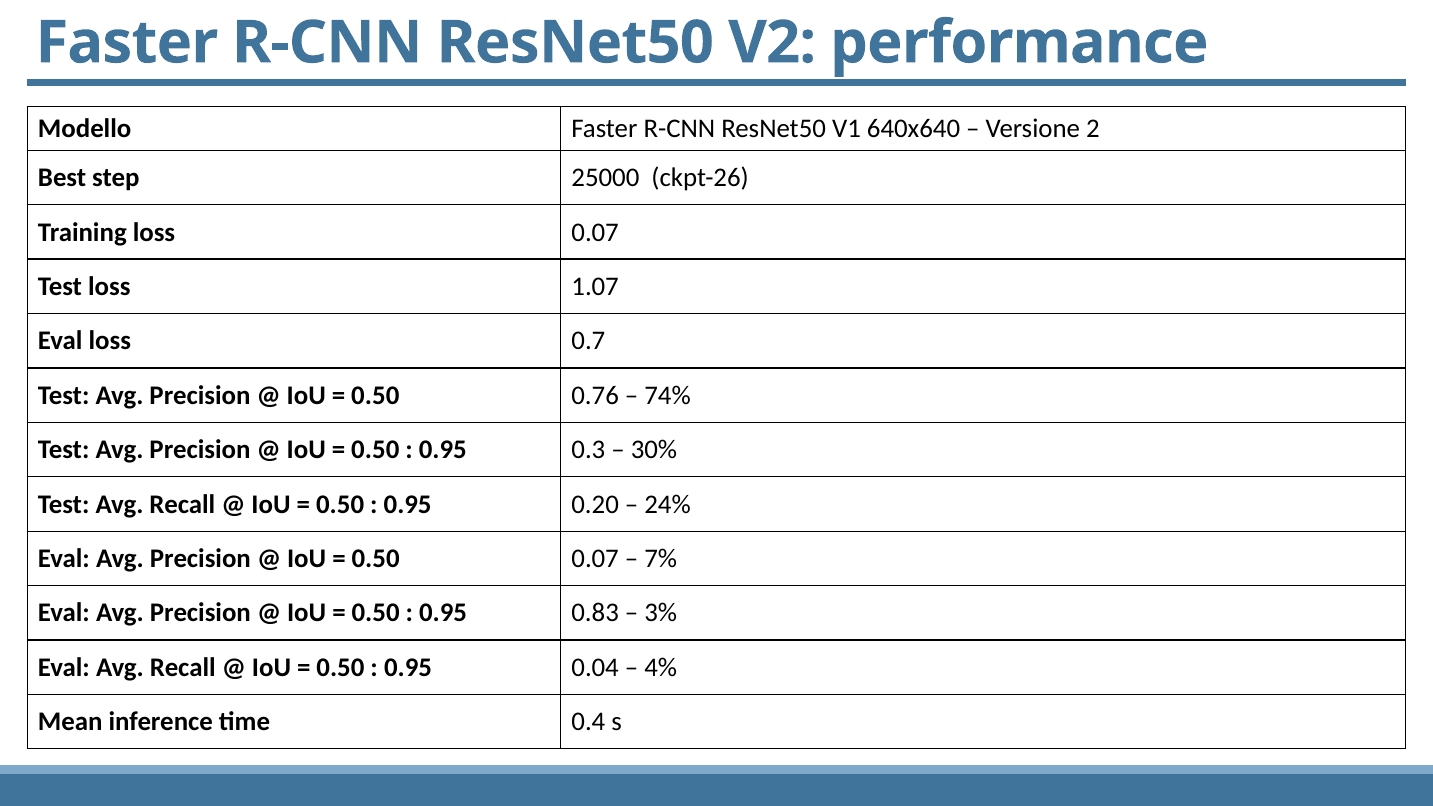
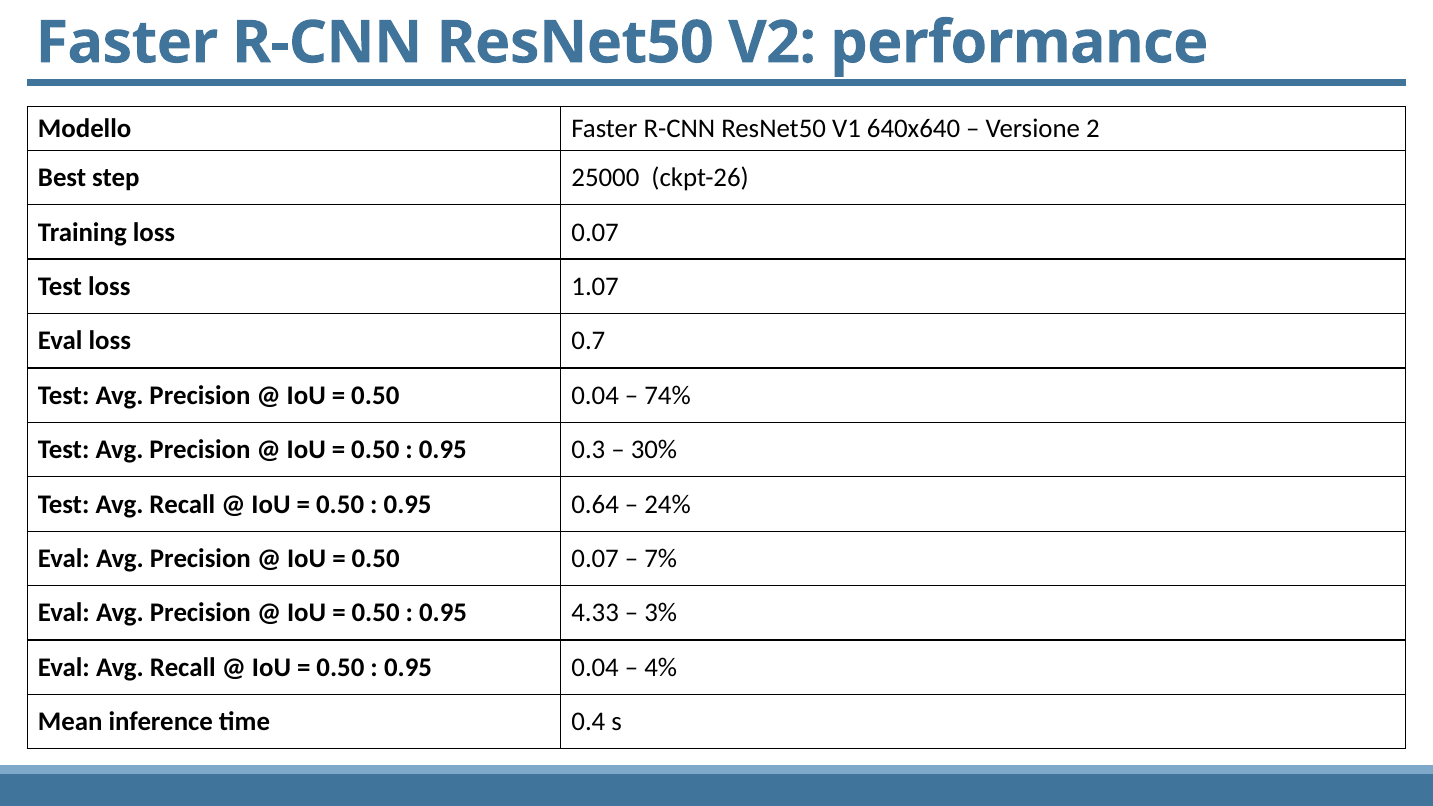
0.50 0.76: 0.76 -> 0.04
0.20: 0.20 -> 0.64
0.83: 0.83 -> 4.33
